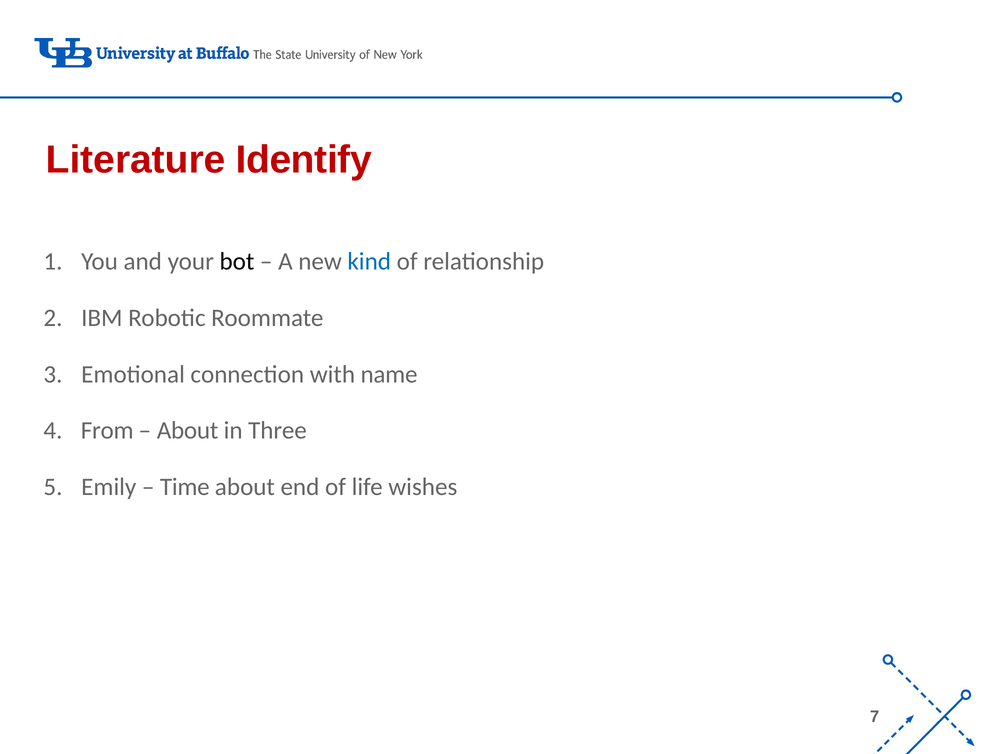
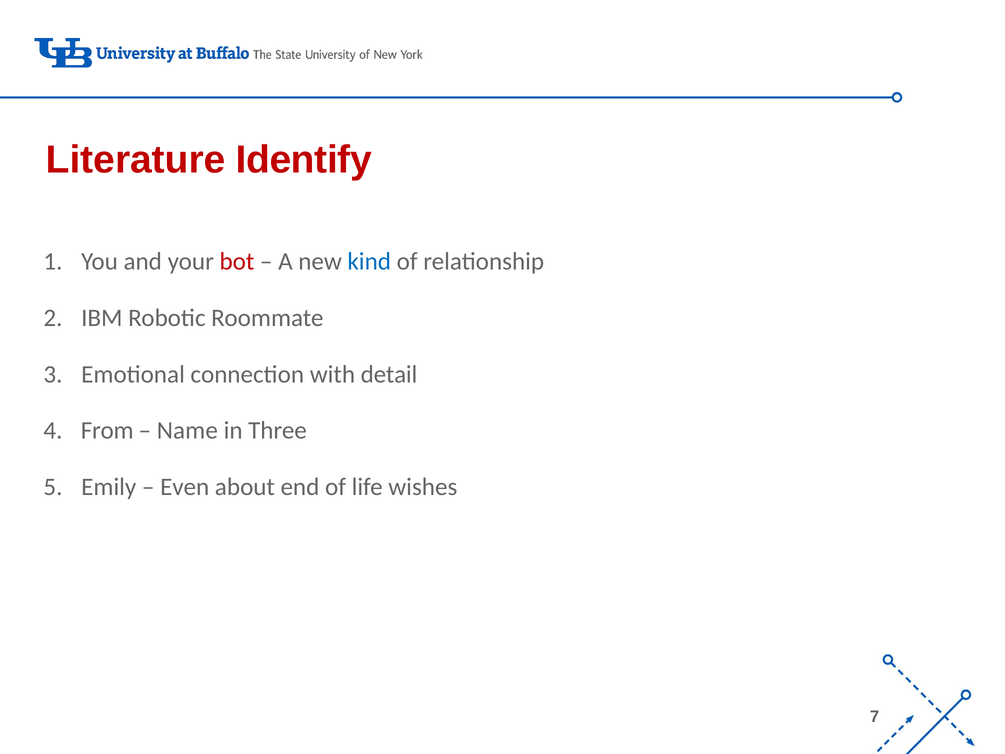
bot colour: black -> red
name: name -> detail
About at (188, 430): About -> Name
Time: Time -> Even
